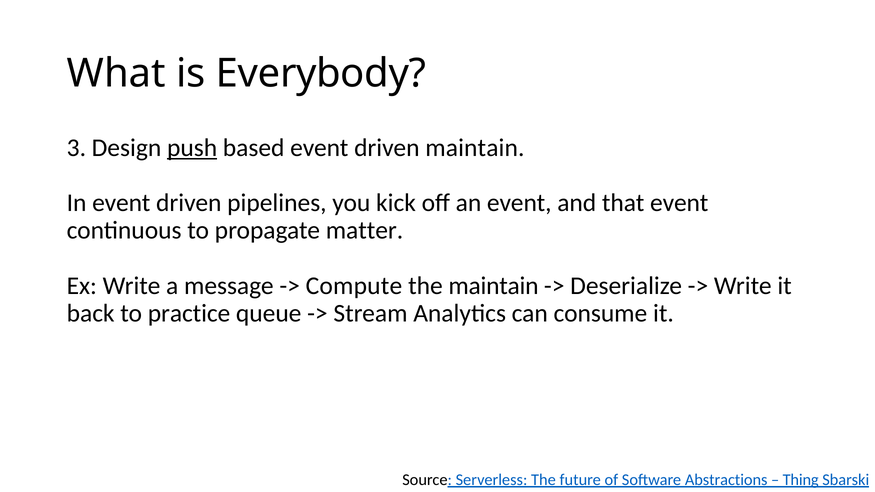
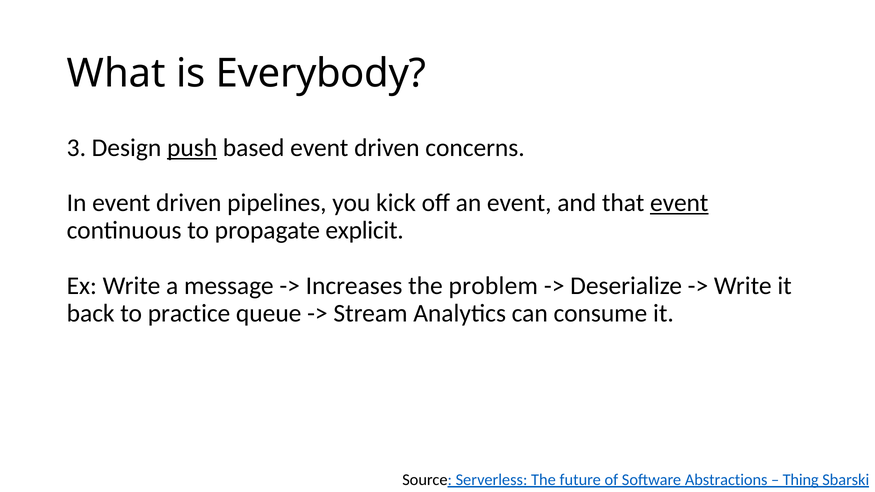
driven maintain: maintain -> concerns
event at (679, 203) underline: none -> present
matter: matter -> explicit
Compute: Compute -> Increases
the maintain: maintain -> problem
